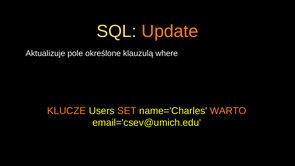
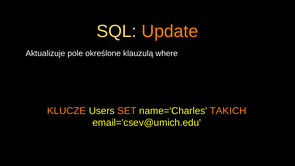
WARTO: WARTO -> TAKICH
